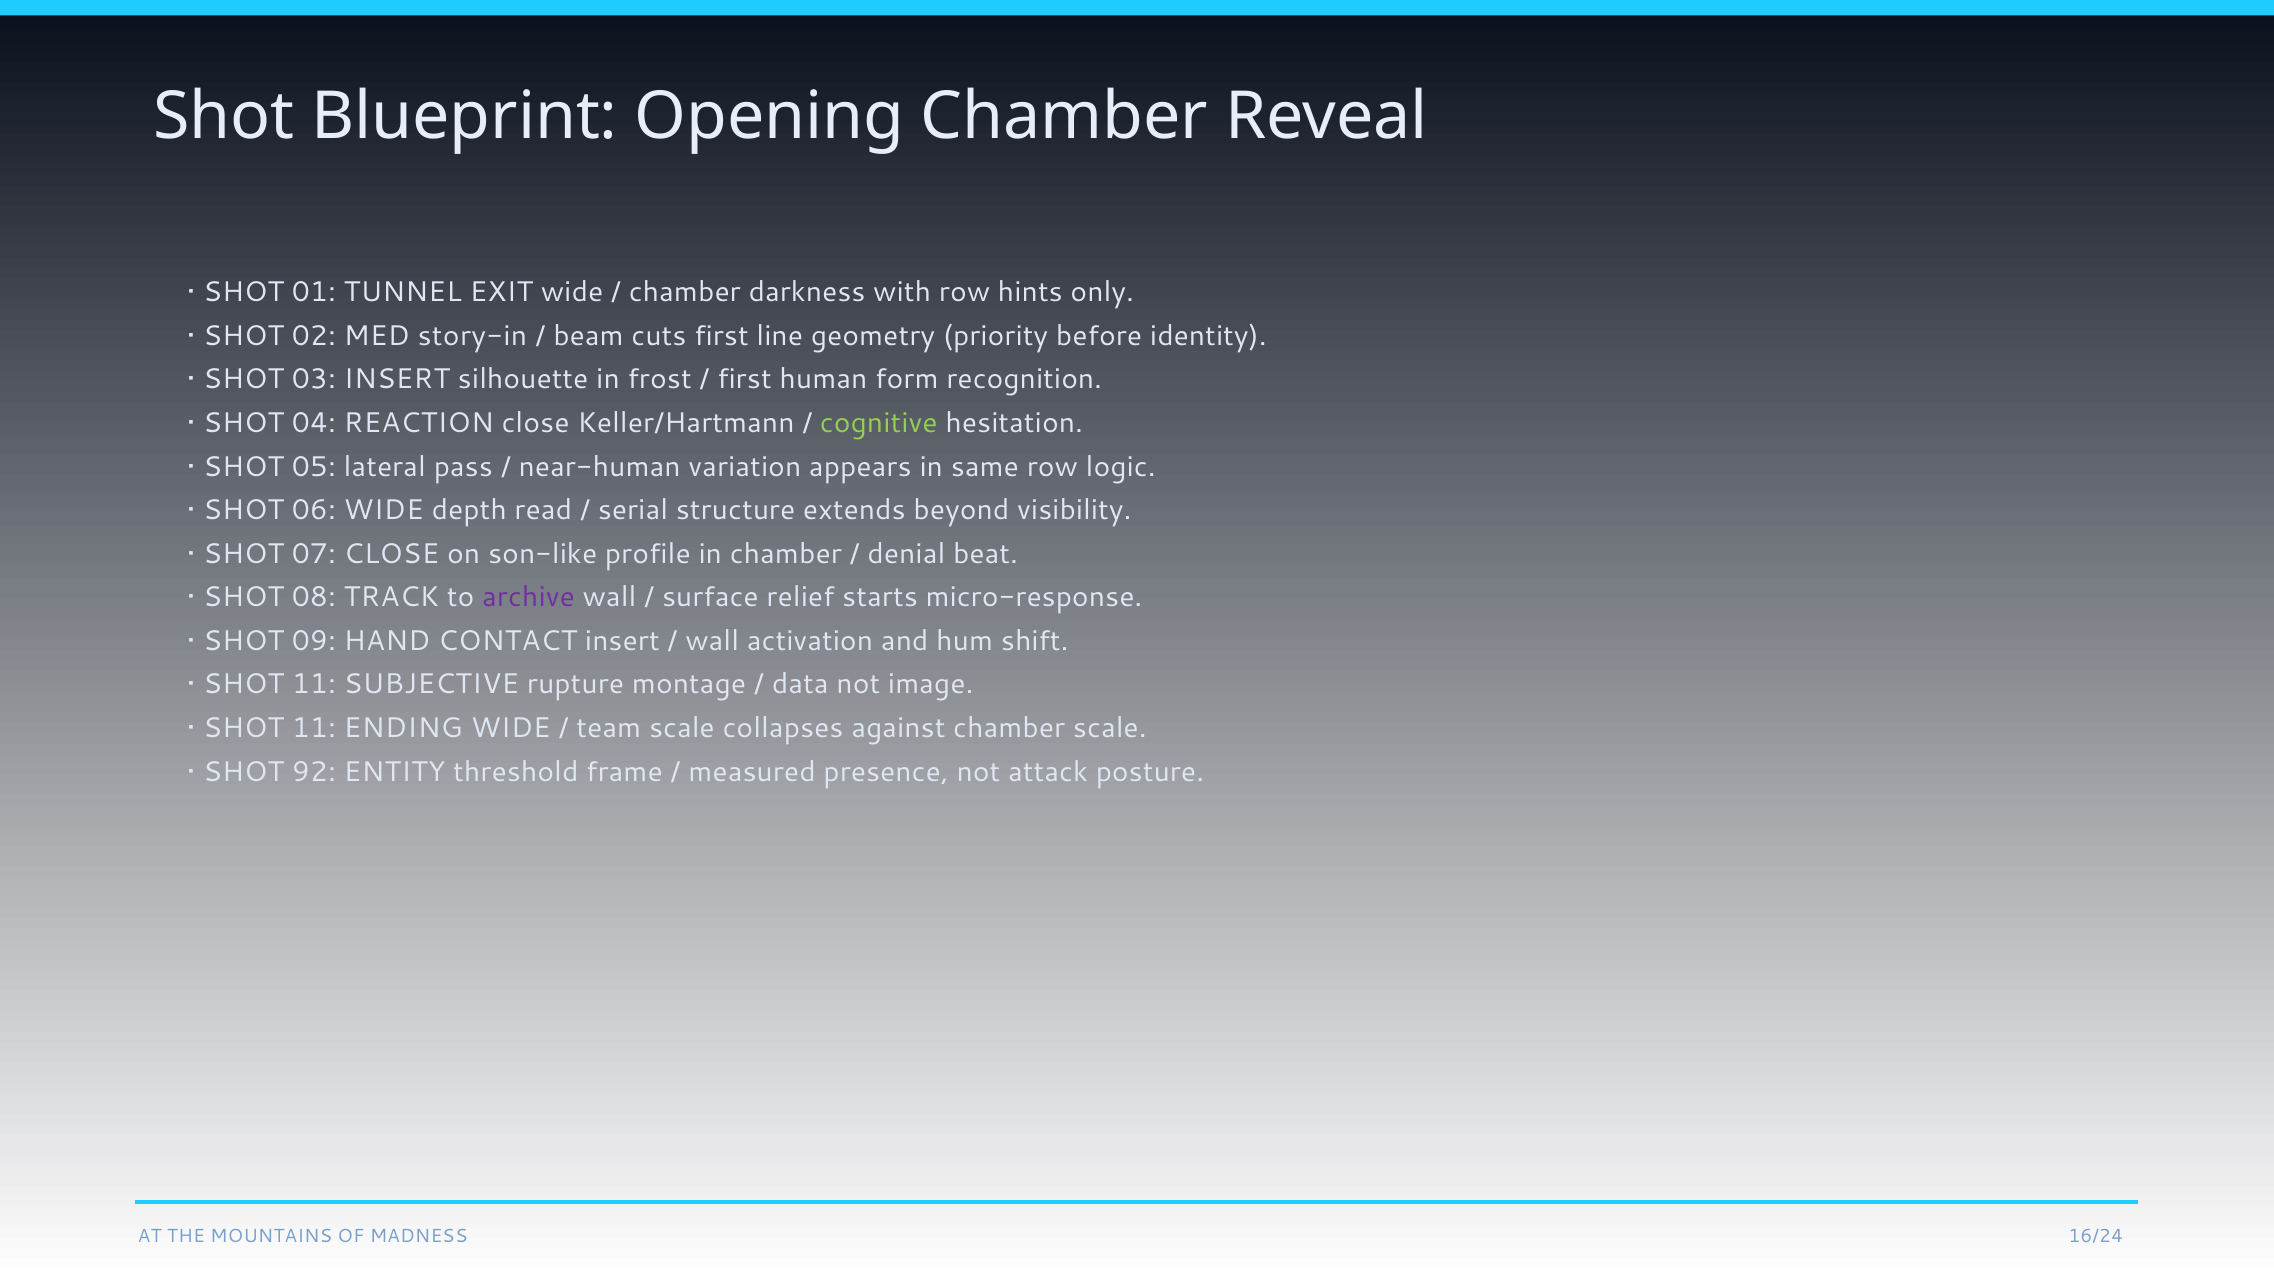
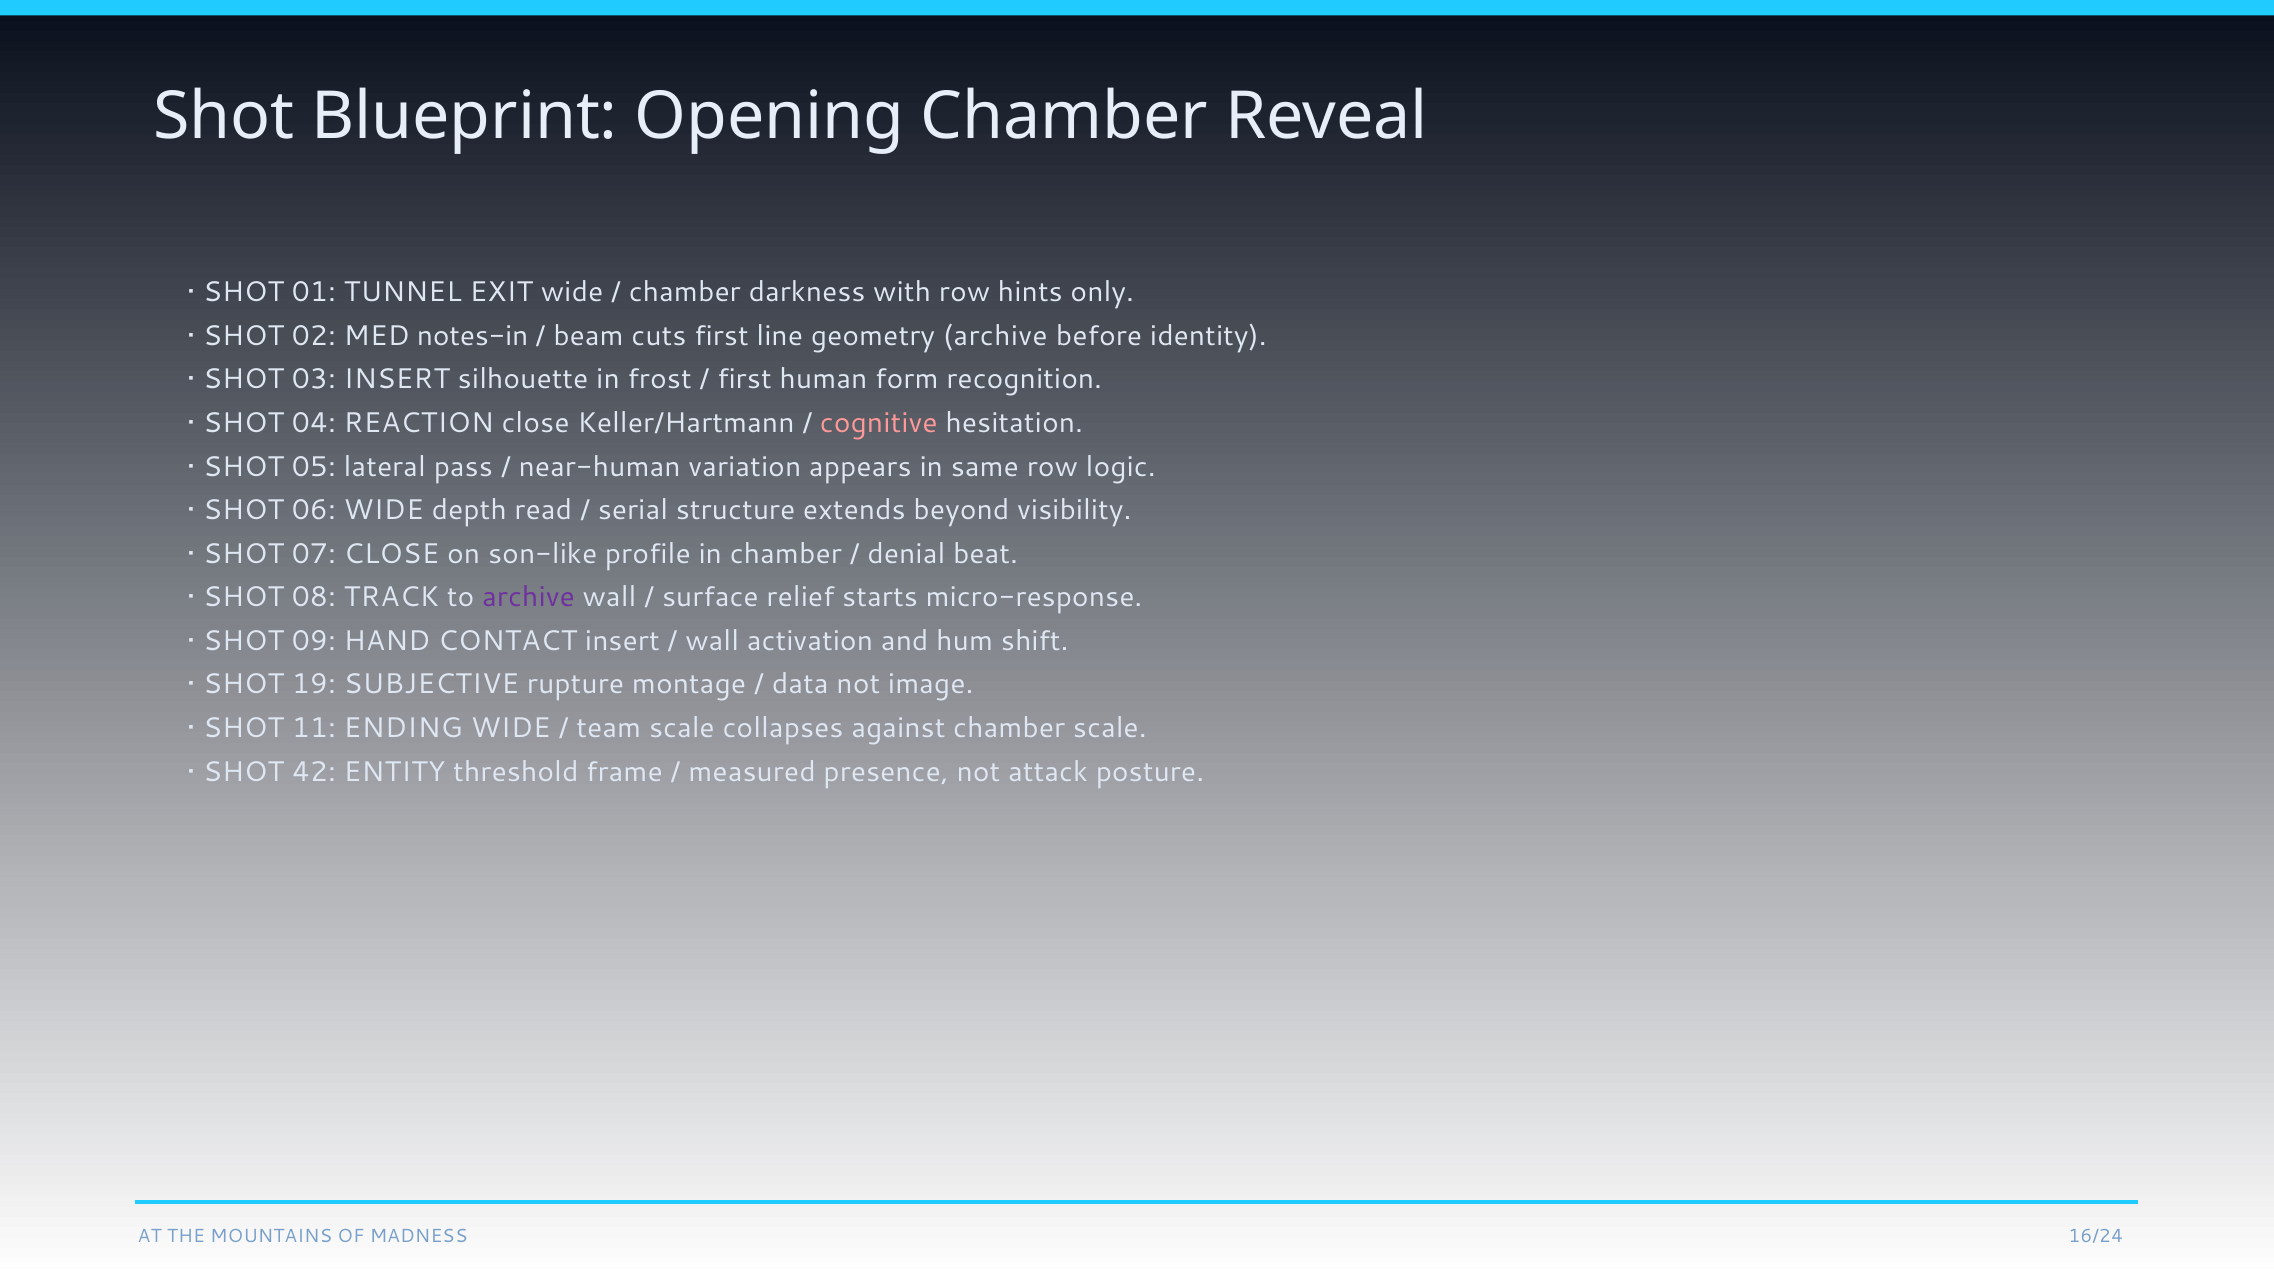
story-in: story-in -> notes-in
geometry priority: priority -> archive
cognitive colour: light green -> pink
11 at (314, 685): 11 -> 19
92: 92 -> 42
